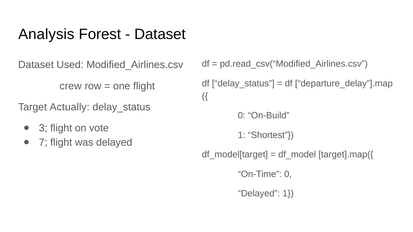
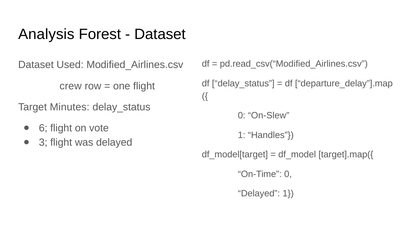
Actually: Actually -> Minutes
On-Build: On-Build -> On-Slew
3: 3 -> 6
Shortest: Shortest -> Handles
7: 7 -> 3
